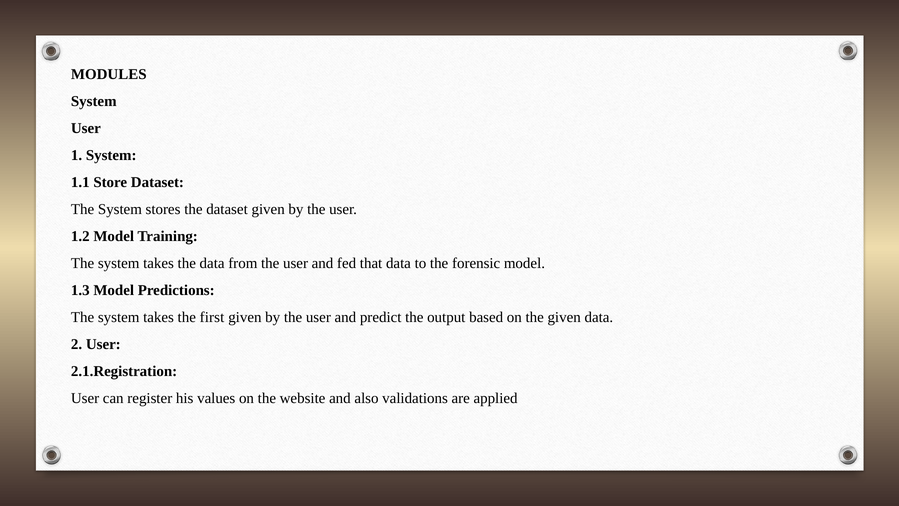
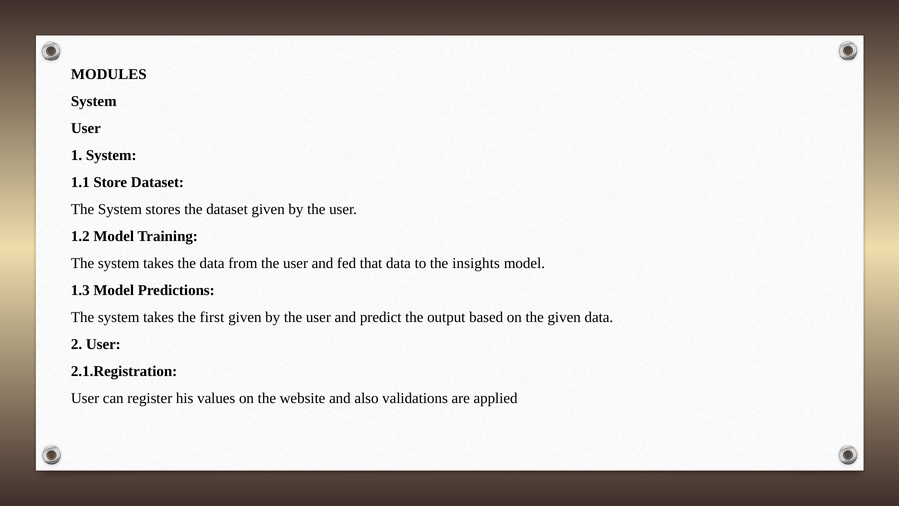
forensic: forensic -> insights
